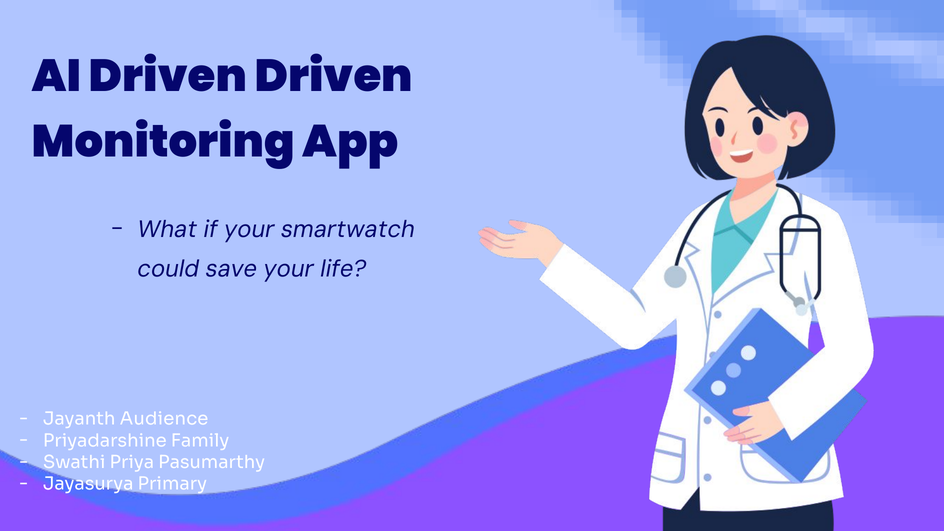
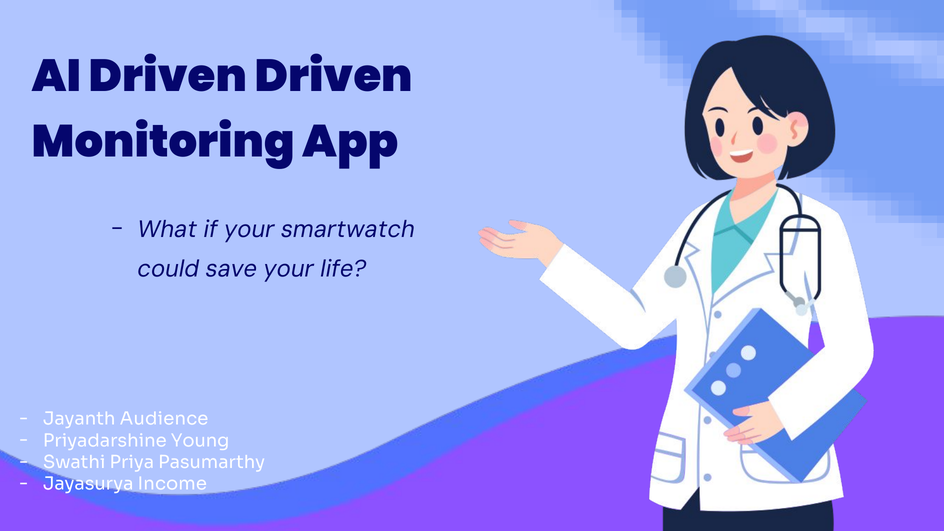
Family: Family -> Young
Primary: Primary -> Income
